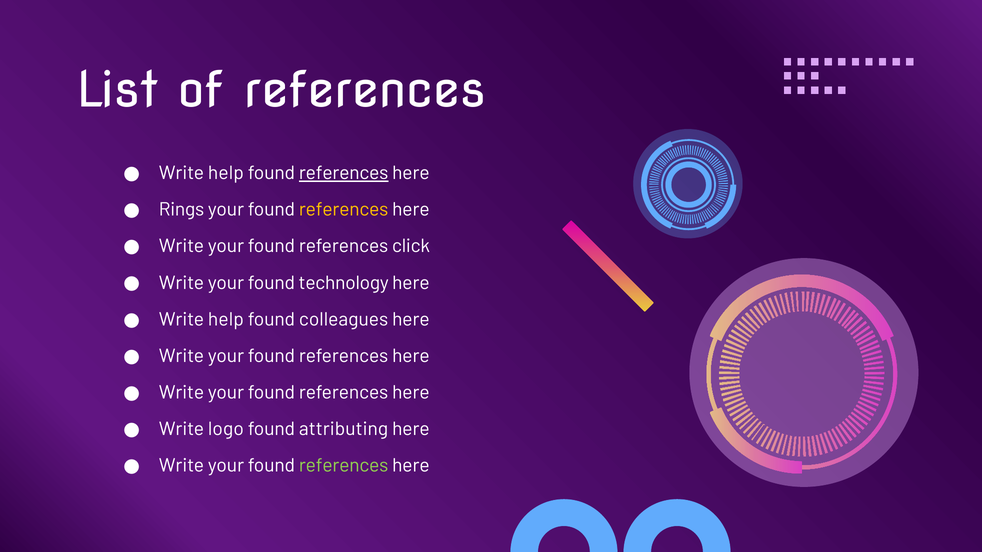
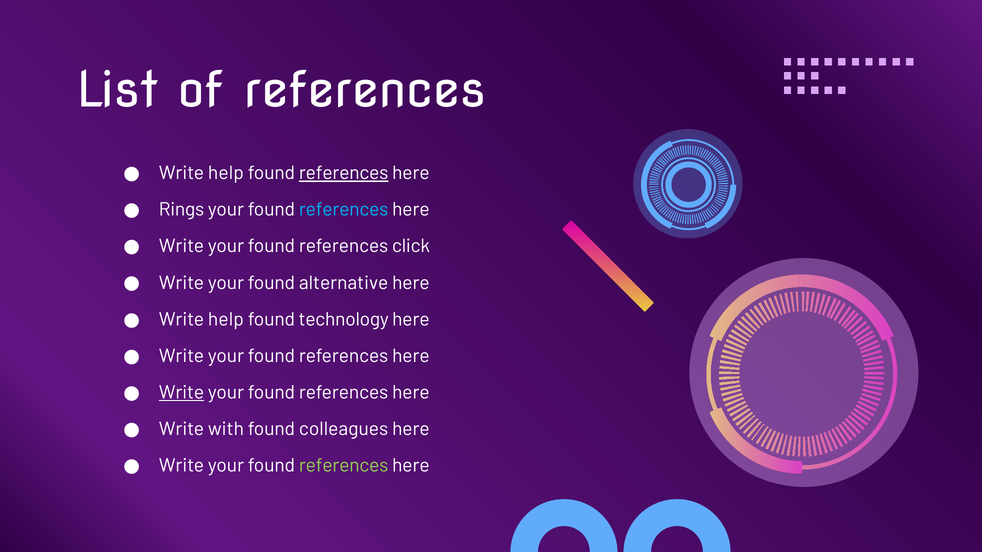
references at (344, 210) colour: yellow -> light blue
technology: technology -> alternative
colleagues: colleagues -> technology
Write at (181, 393) underline: none -> present
logo: logo -> with
attributing: attributing -> colleagues
